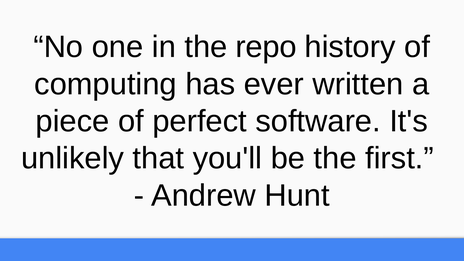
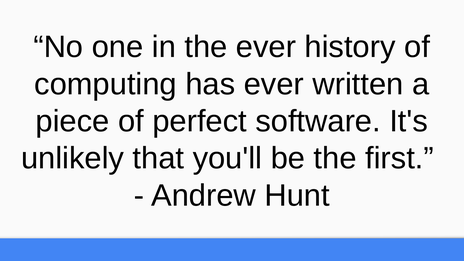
the repo: repo -> ever
